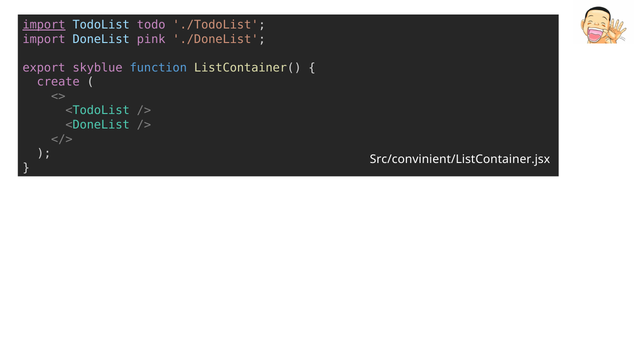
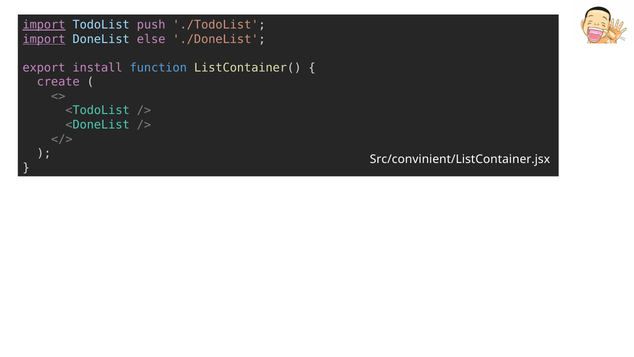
todo: todo -> push
import at (44, 39) underline: none -> present
pink: pink -> else
skyblue: skyblue -> install
